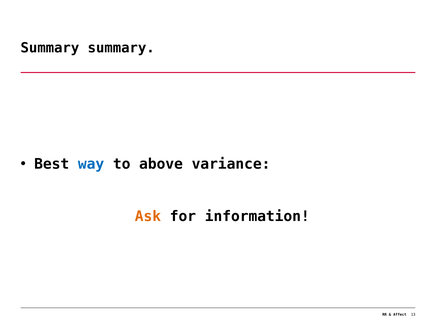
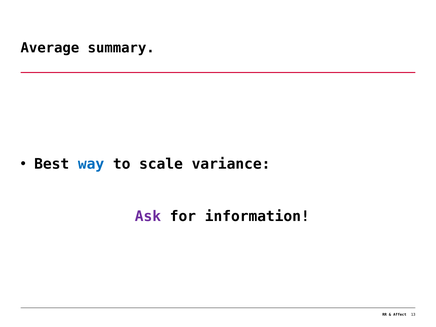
Summary at (50, 48): Summary -> Average
above: above -> scale
Ask colour: orange -> purple
